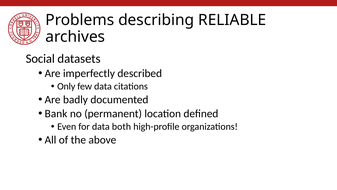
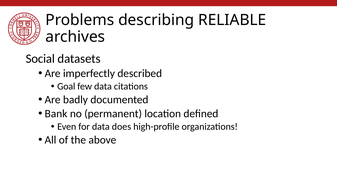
Only: Only -> Goal
both: both -> does
